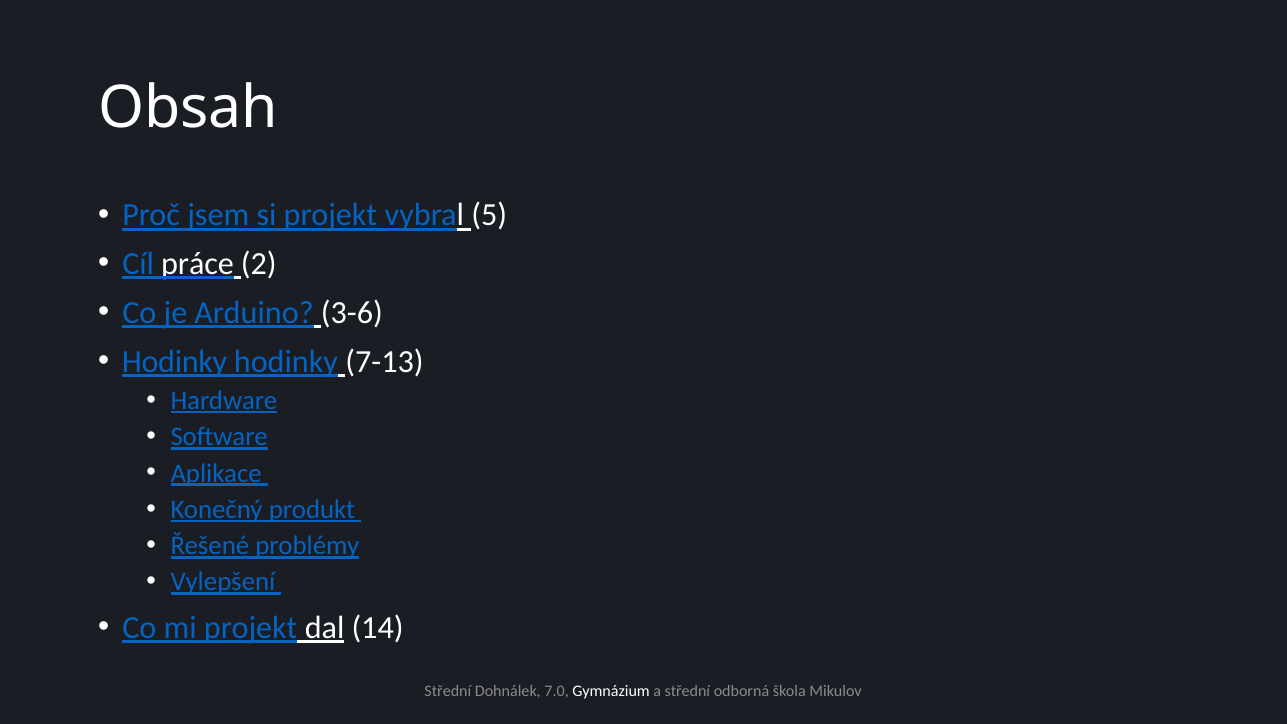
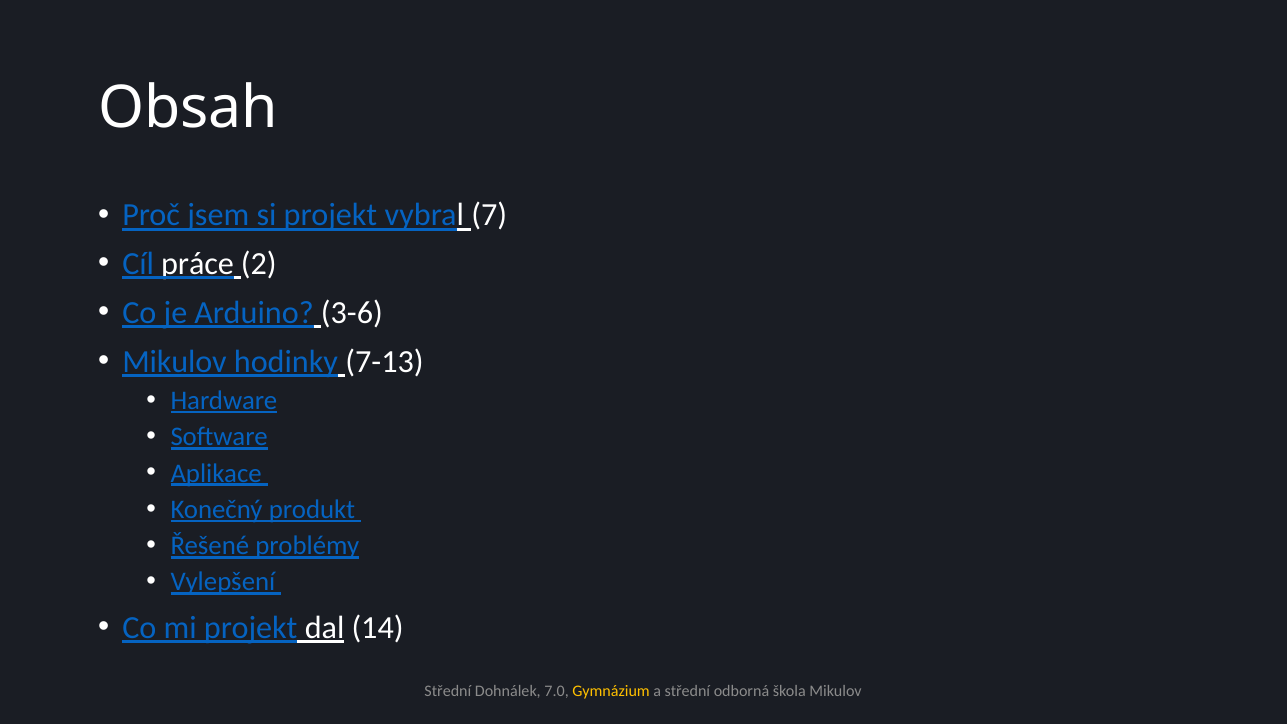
5: 5 -> 7
Hodinky at (175, 361): Hodinky -> Mikulov
Gymnázium colour: white -> yellow
